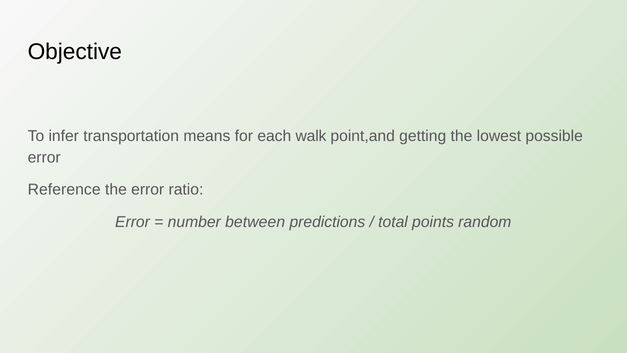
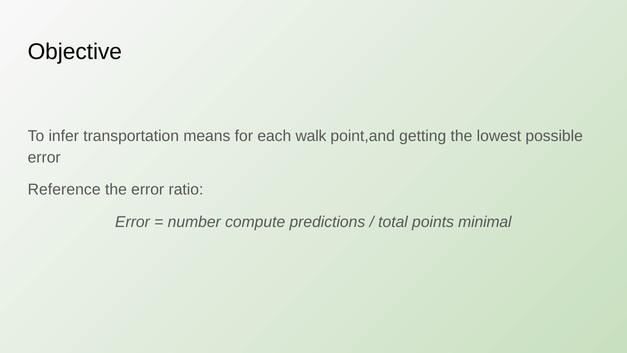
between: between -> compute
random: random -> minimal
